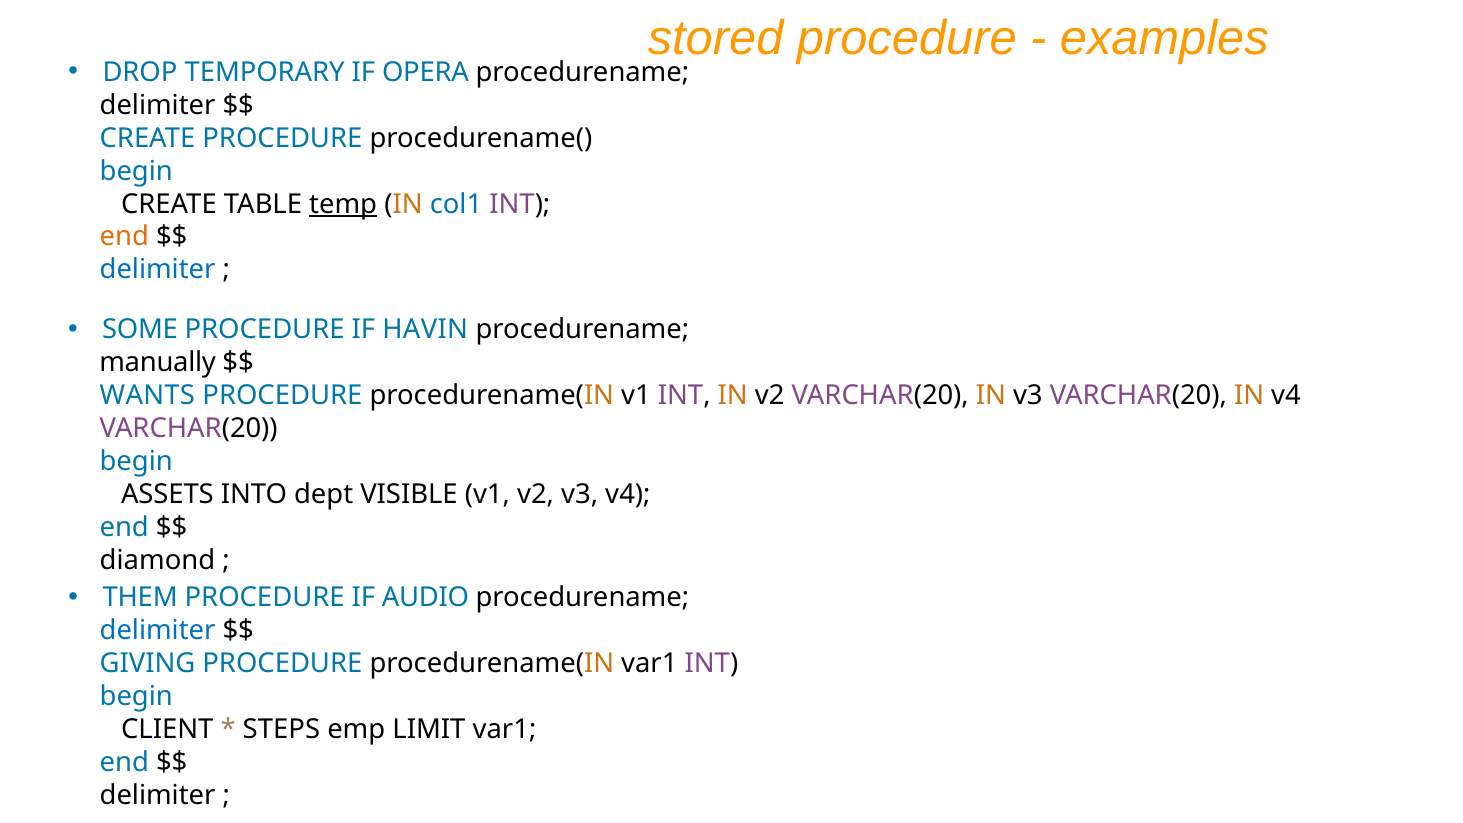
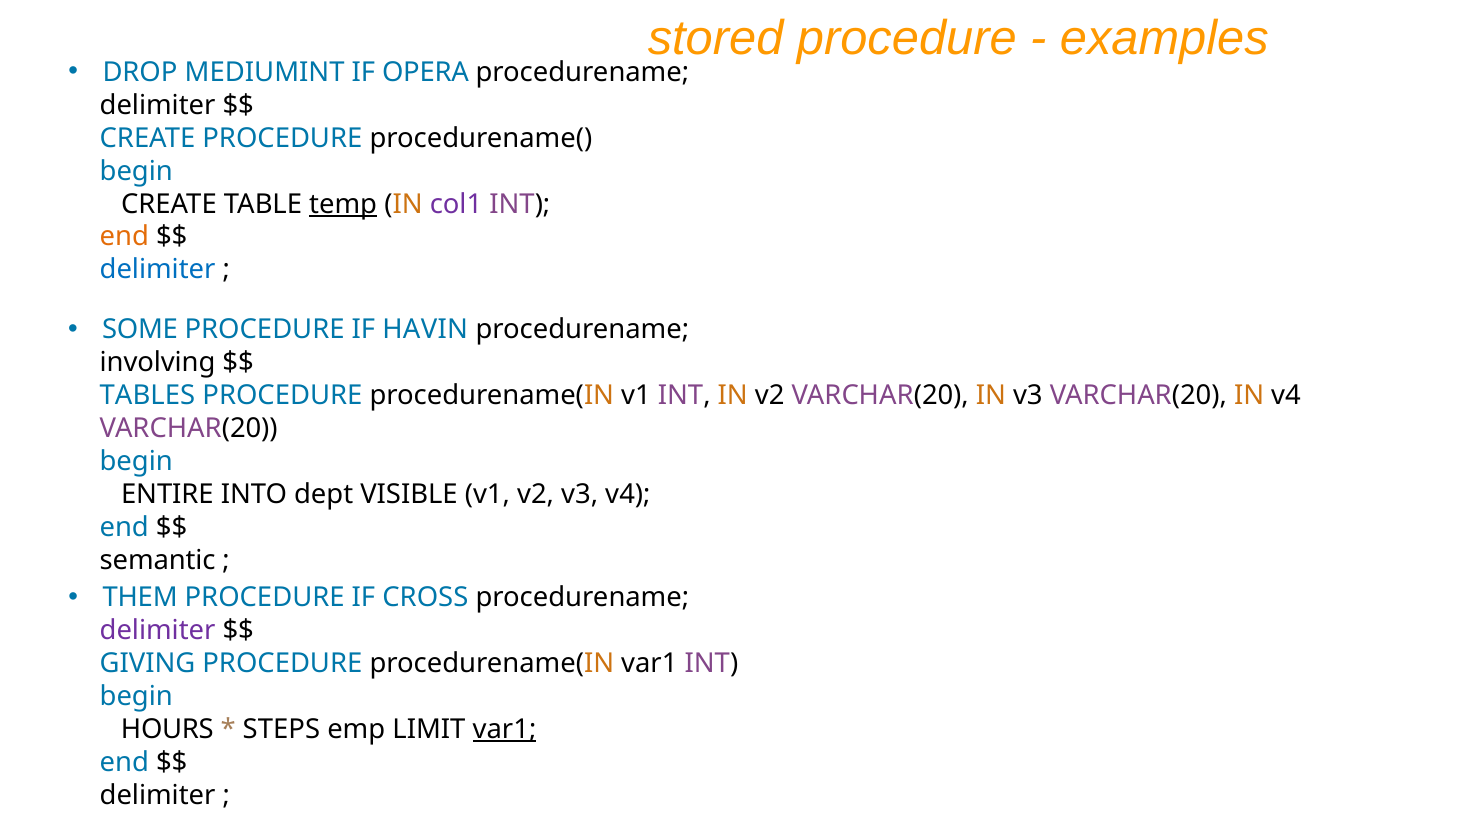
TEMPORARY: TEMPORARY -> MEDIUMINT
col1 colour: blue -> purple
manually: manually -> involving
WANTS: WANTS -> TABLES
ASSETS: ASSETS -> ENTIRE
diamond: diamond -> semantic
AUDIO: AUDIO -> CROSS
delimiter at (158, 630) colour: blue -> purple
CLIENT: CLIENT -> HOURS
var1 at (505, 729) underline: none -> present
